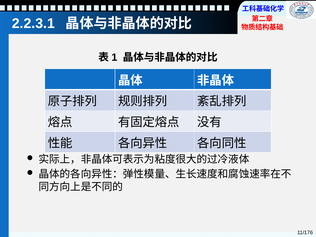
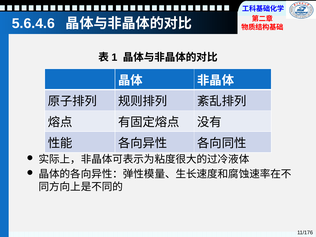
2.2.3.1: 2.2.3.1 -> 5.6.4.6
